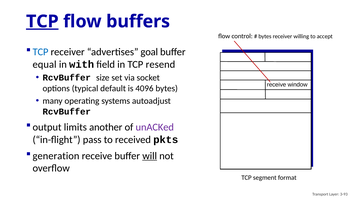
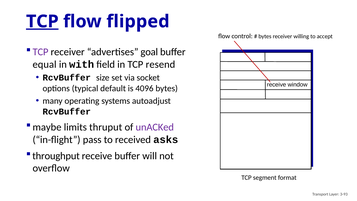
buffers: buffers -> flipped
TCP at (40, 52) colour: blue -> purple
output: output -> maybe
another: another -> thruput
pkts: pkts -> asks
generation: generation -> throughput
will underline: present -> none
